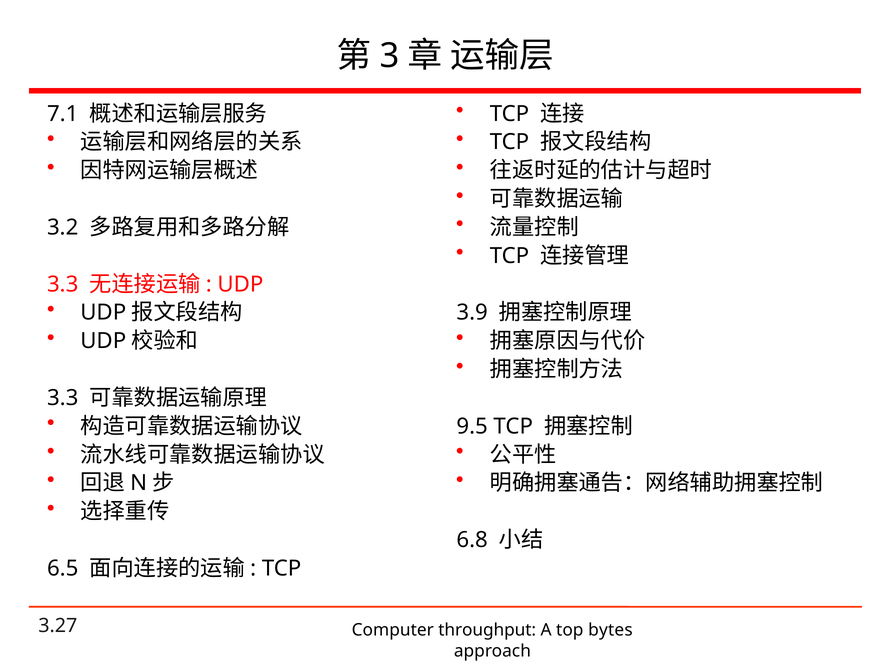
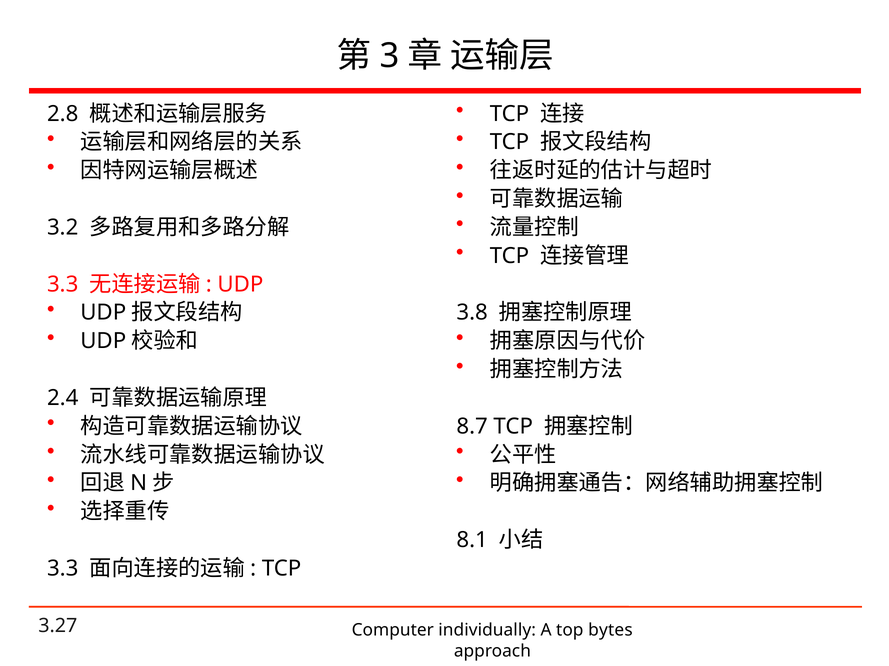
7.1: 7.1 -> 2.8
3.9: 3.9 -> 3.8
3.3 at (63, 398): 3.3 -> 2.4
9.5: 9.5 -> 8.7
6.8: 6.8 -> 8.1
6.5 at (63, 569): 6.5 -> 3.3
throughput: throughput -> individually
